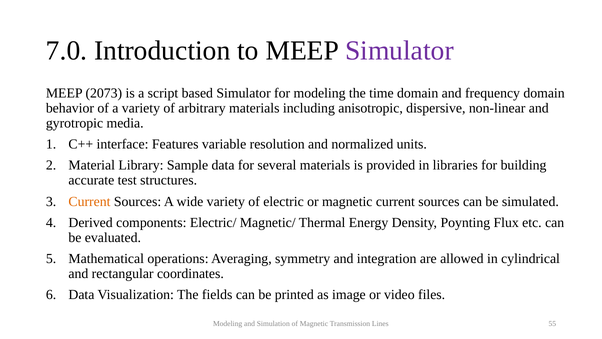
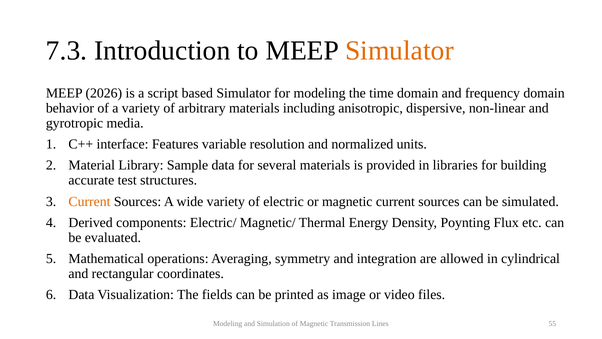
7.0: 7.0 -> 7.3
Simulator at (399, 51) colour: purple -> orange
2073: 2073 -> 2026
